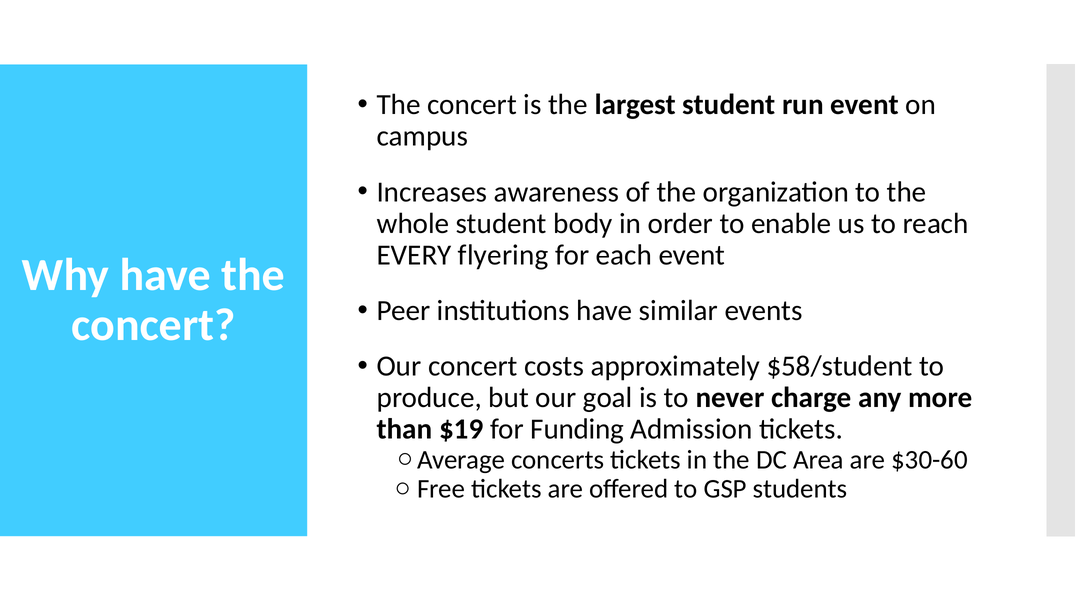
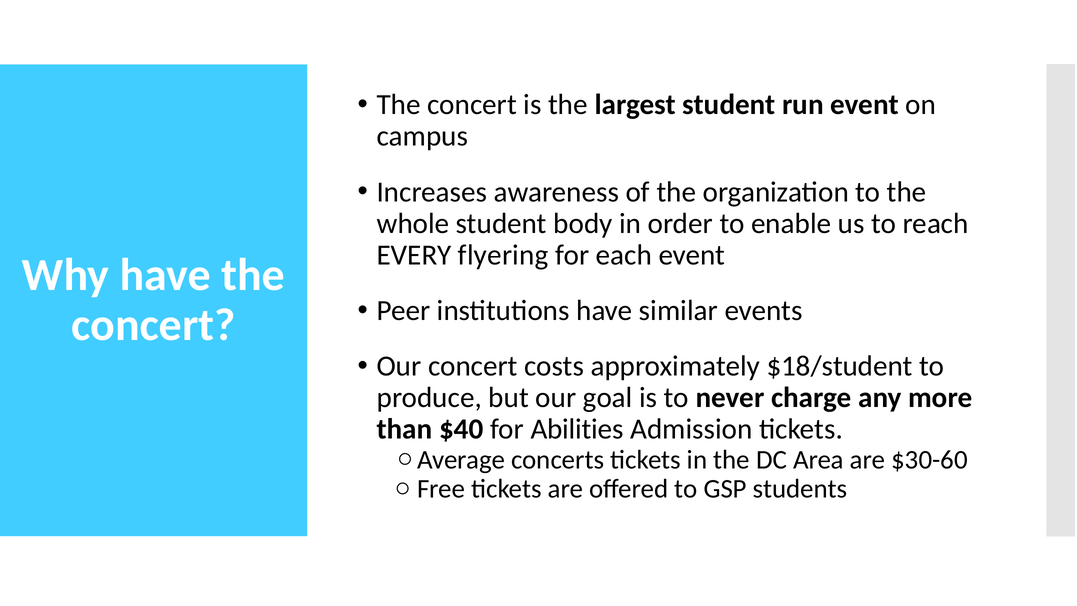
$58/student: $58/student -> $18/student
$19: $19 -> $40
Funding: Funding -> Abilities
